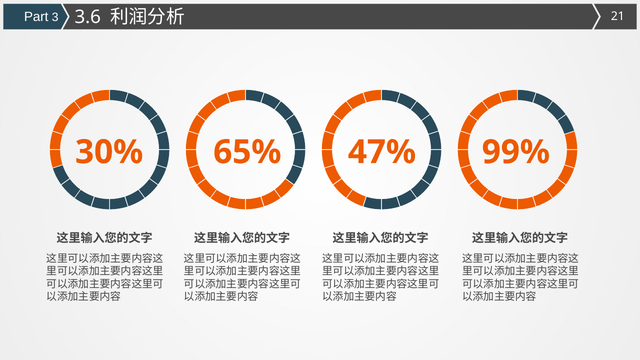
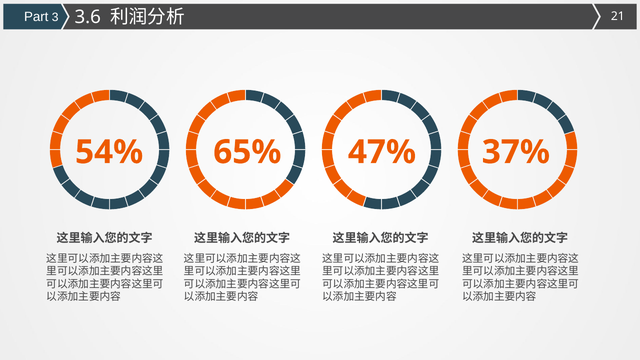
30%: 30% -> 54%
99%: 99% -> 37%
